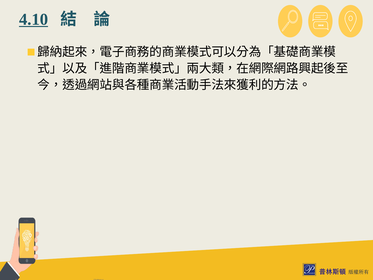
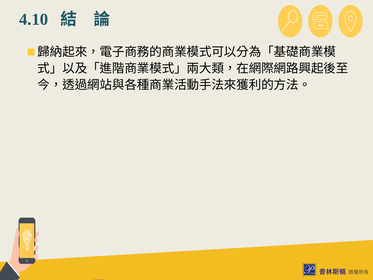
4.10 underline: present -> none
